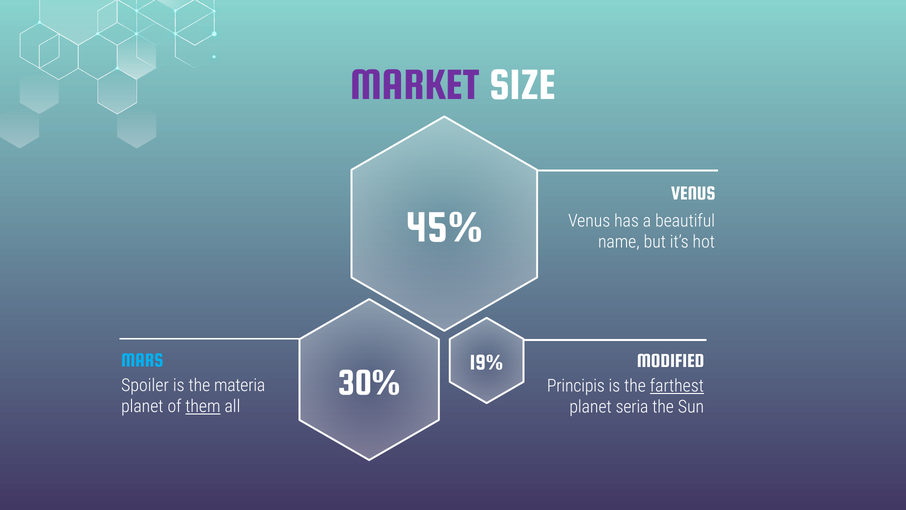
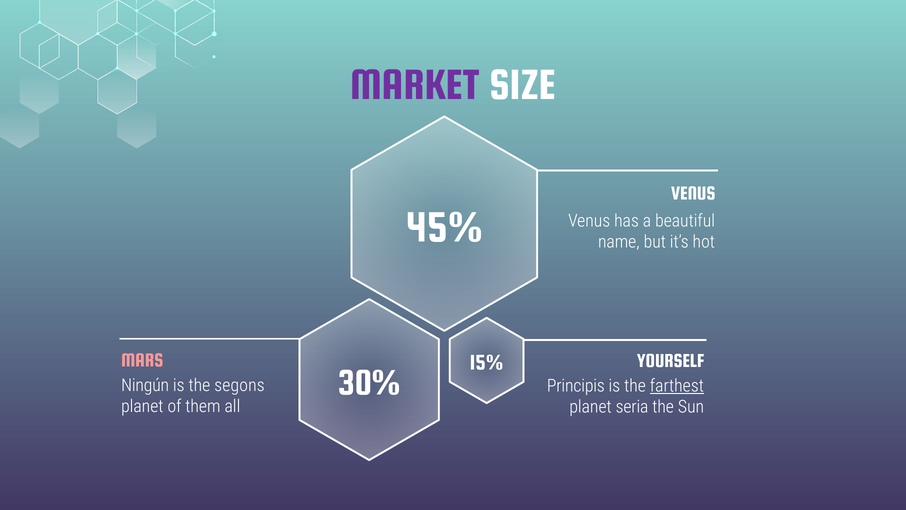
MARS colour: light blue -> pink
19%: 19% -> 15%
MODIFIED: MODIFIED -> YOURSELF
Spoiler: Spoiler -> Ningún
materia: materia -> segons
them underline: present -> none
